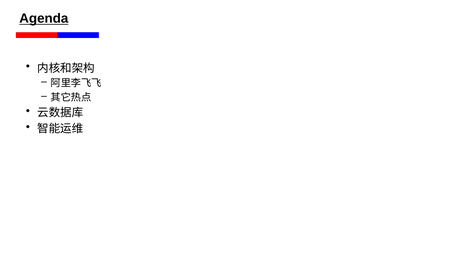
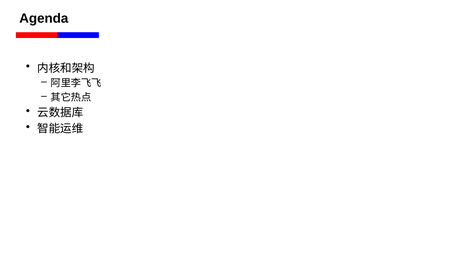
Agenda underline: present -> none
